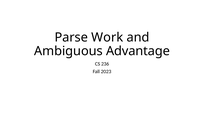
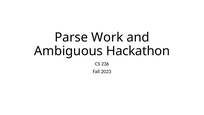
Advantage: Advantage -> Hackathon
